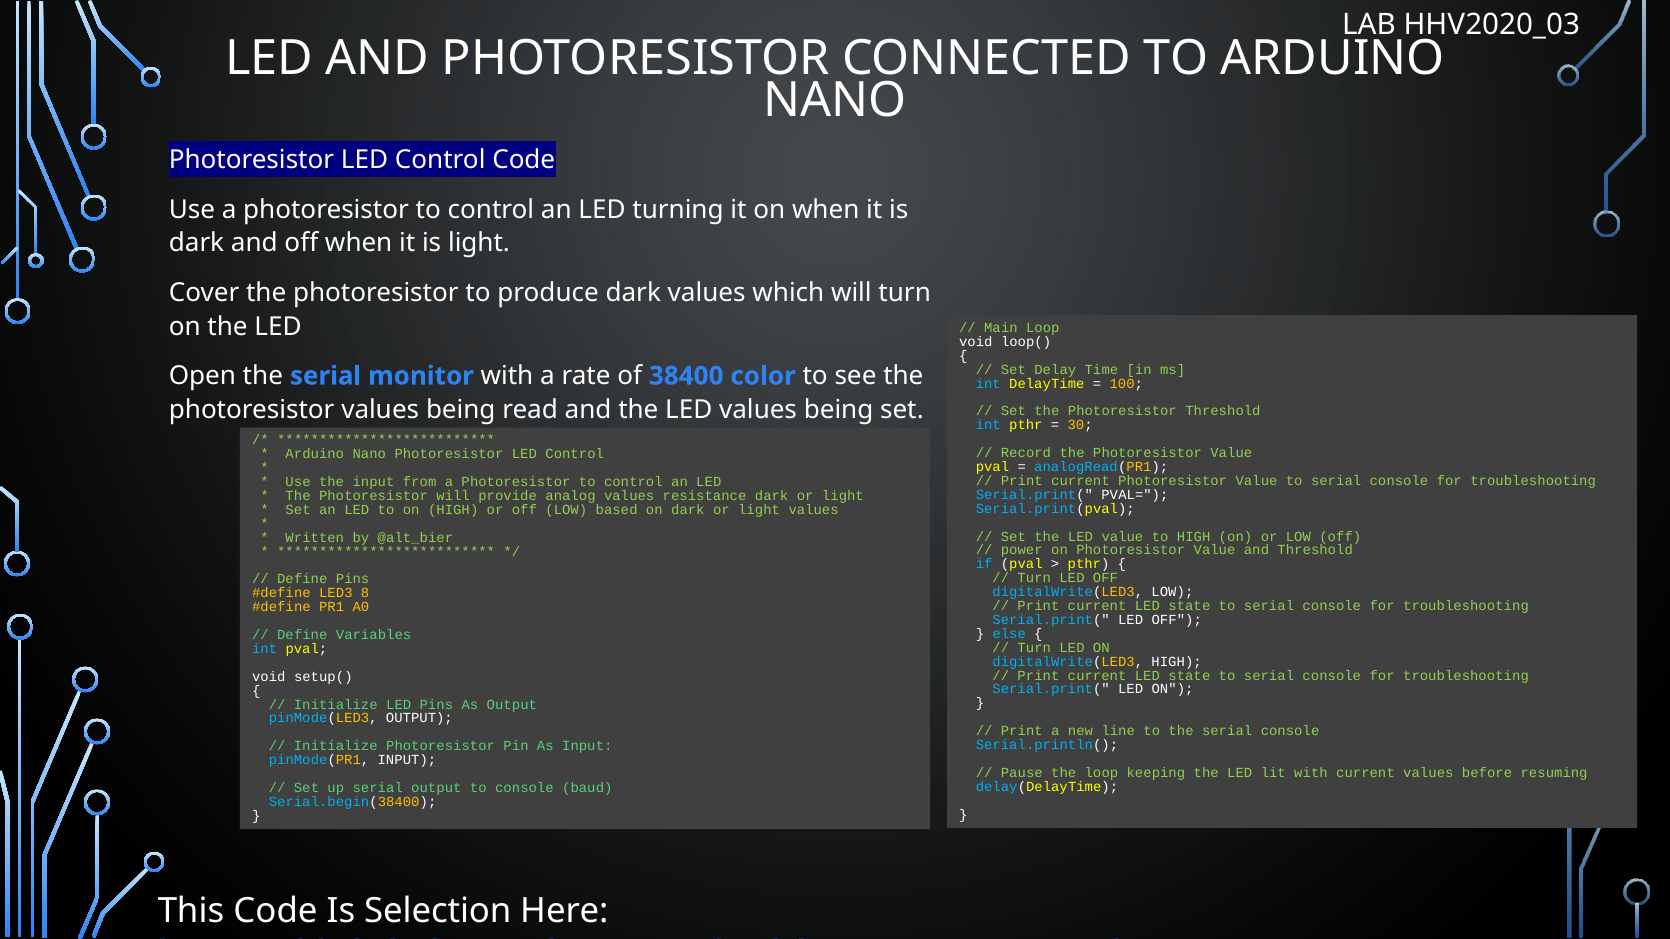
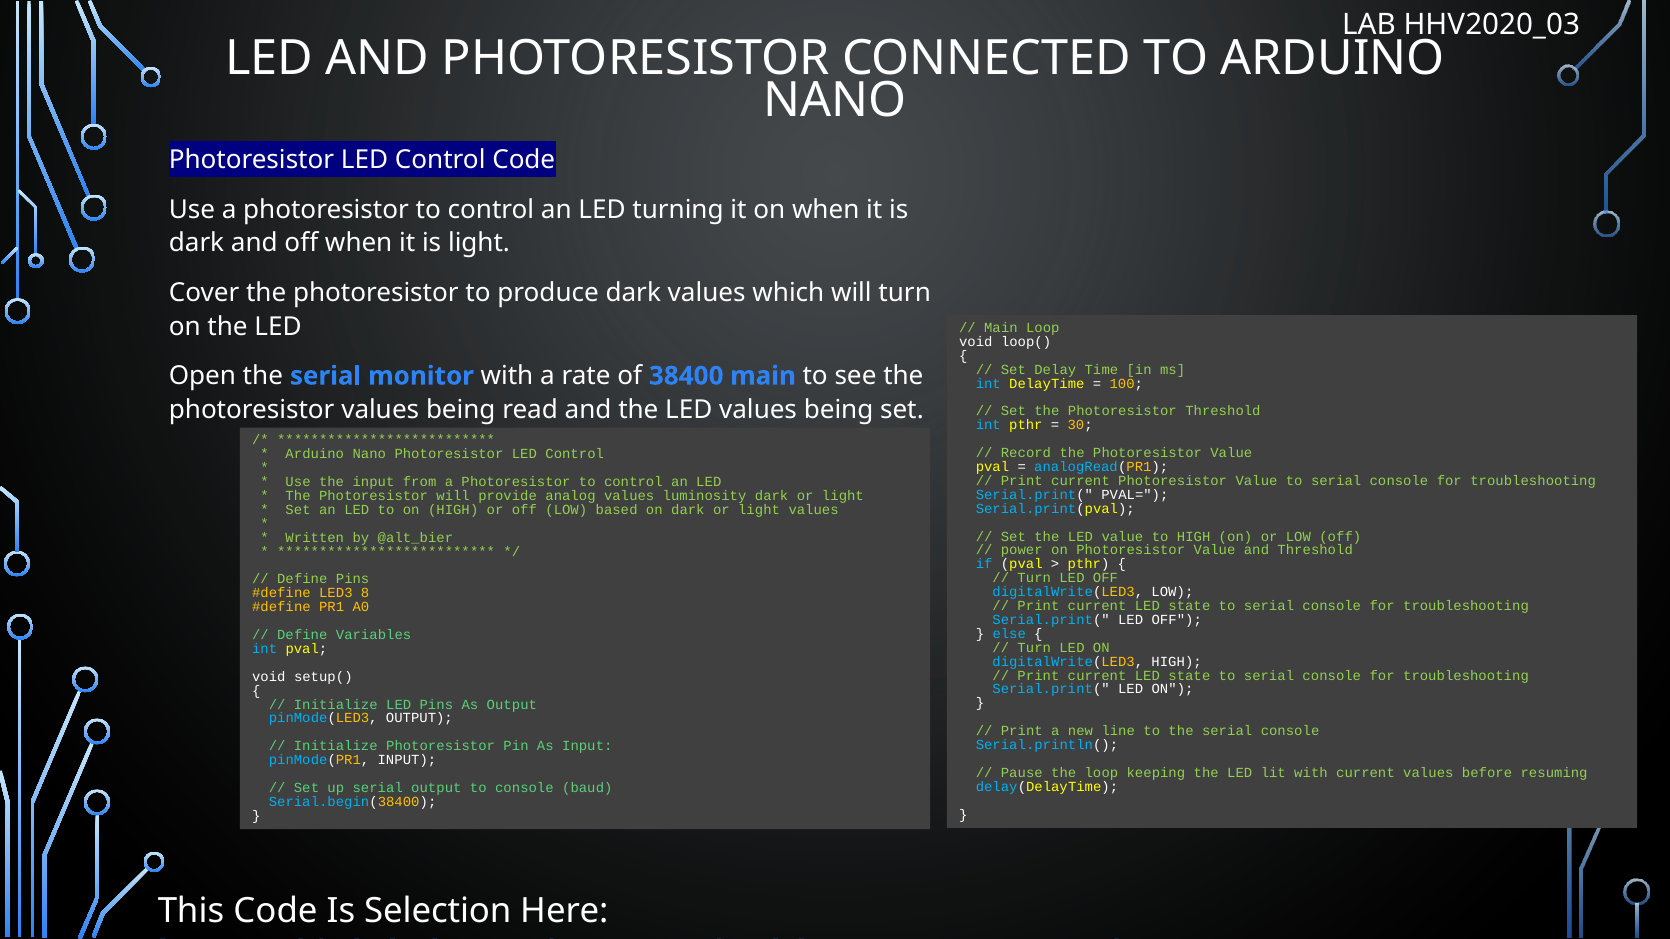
38400 color: color -> main
resistance: resistance -> luminosity
